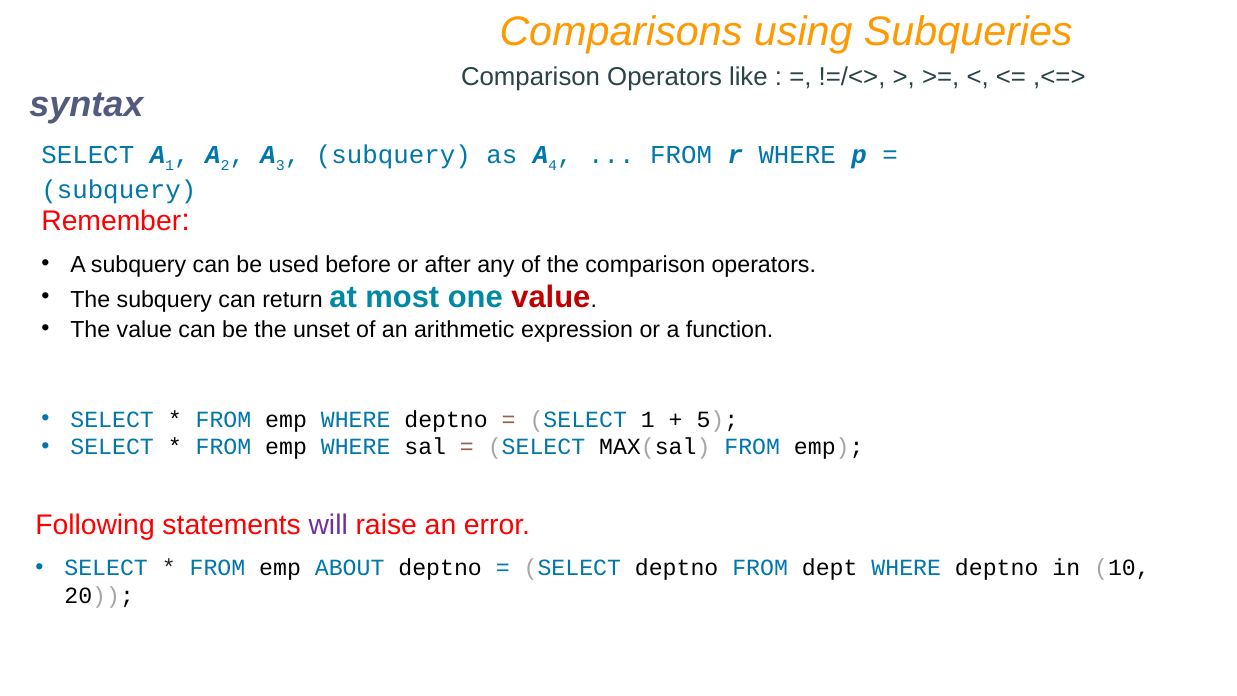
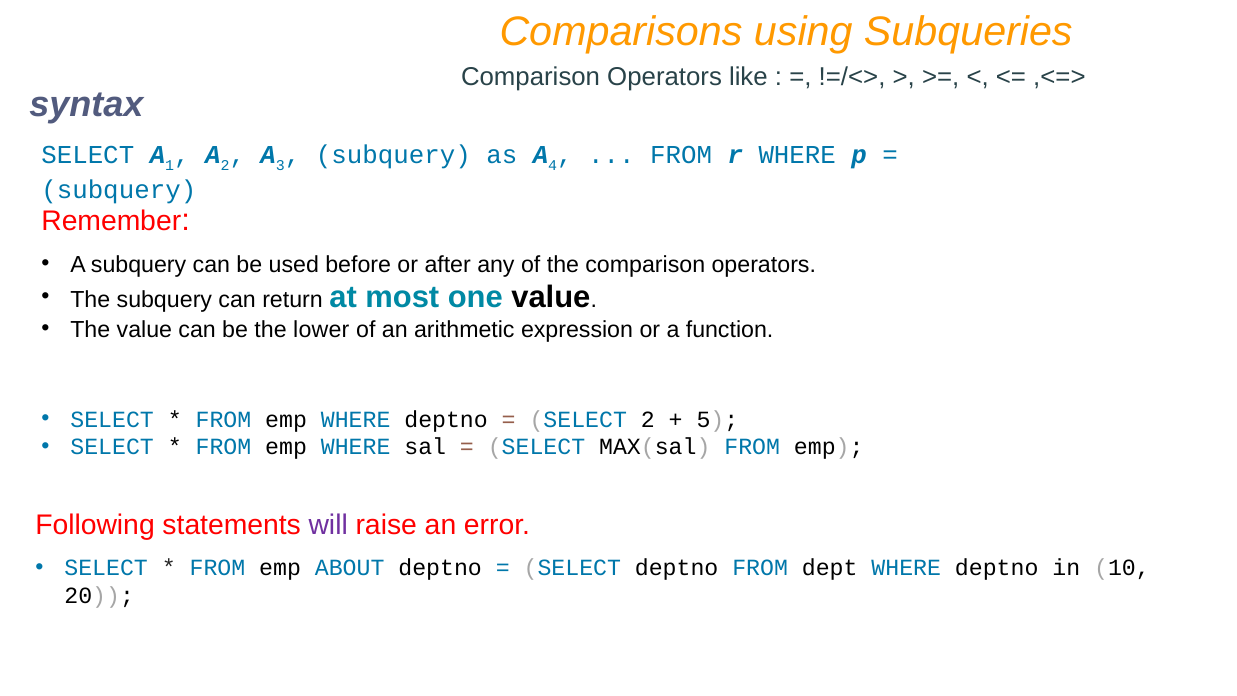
value at (551, 297) colour: red -> black
unset: unset -> lower
SELECT 1: 1 -> 2
